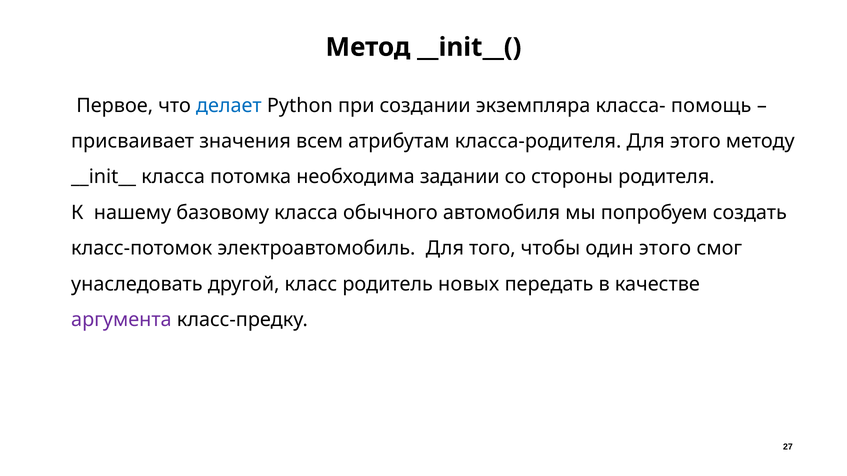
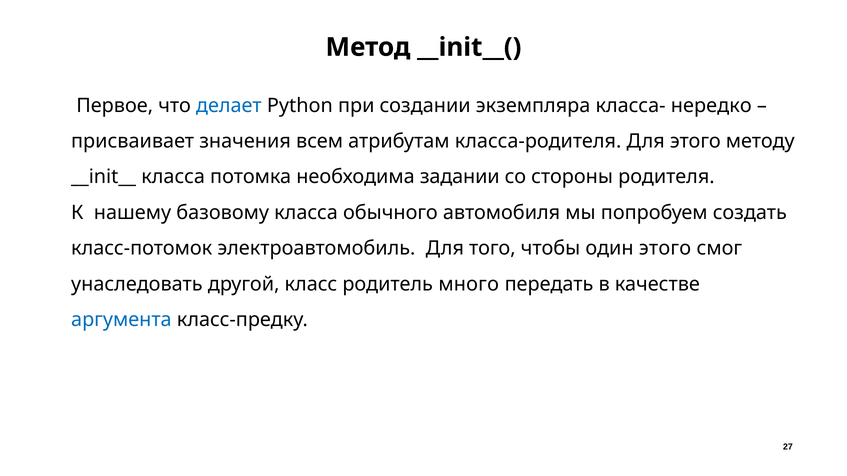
помощь: помощь -> нередко
новых: новых -> много
аргумента colour: purple -> blue
